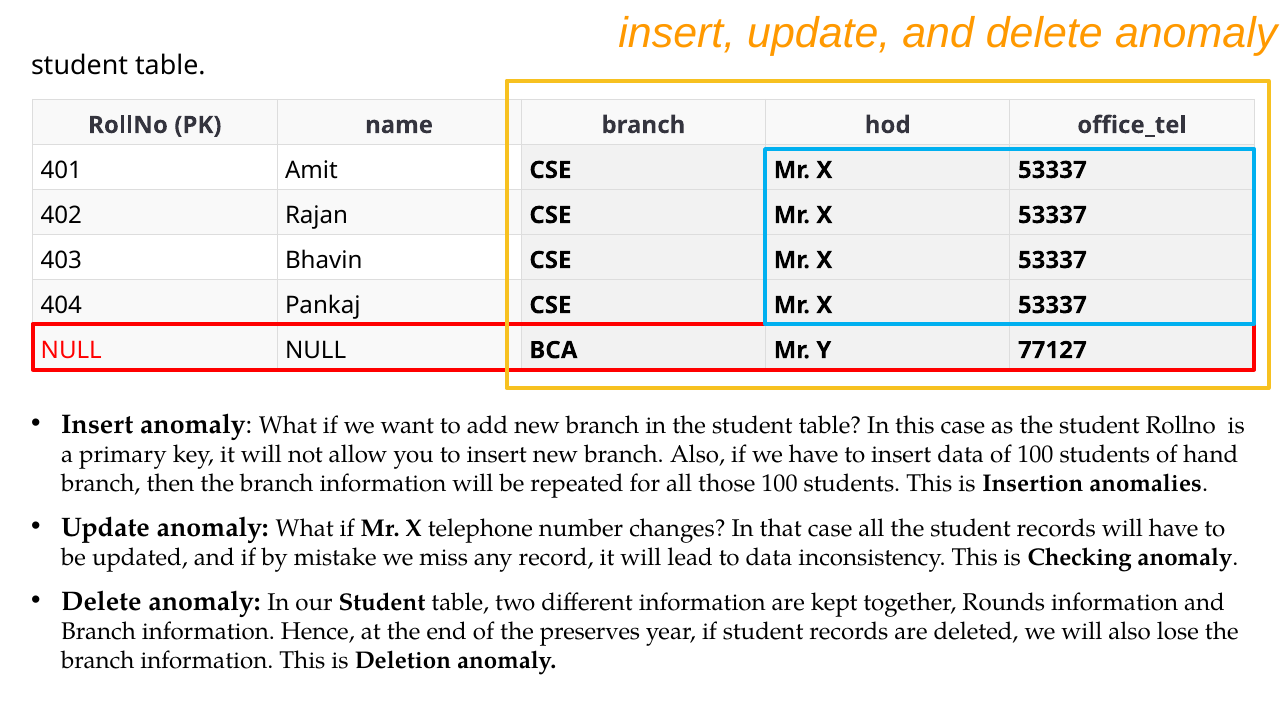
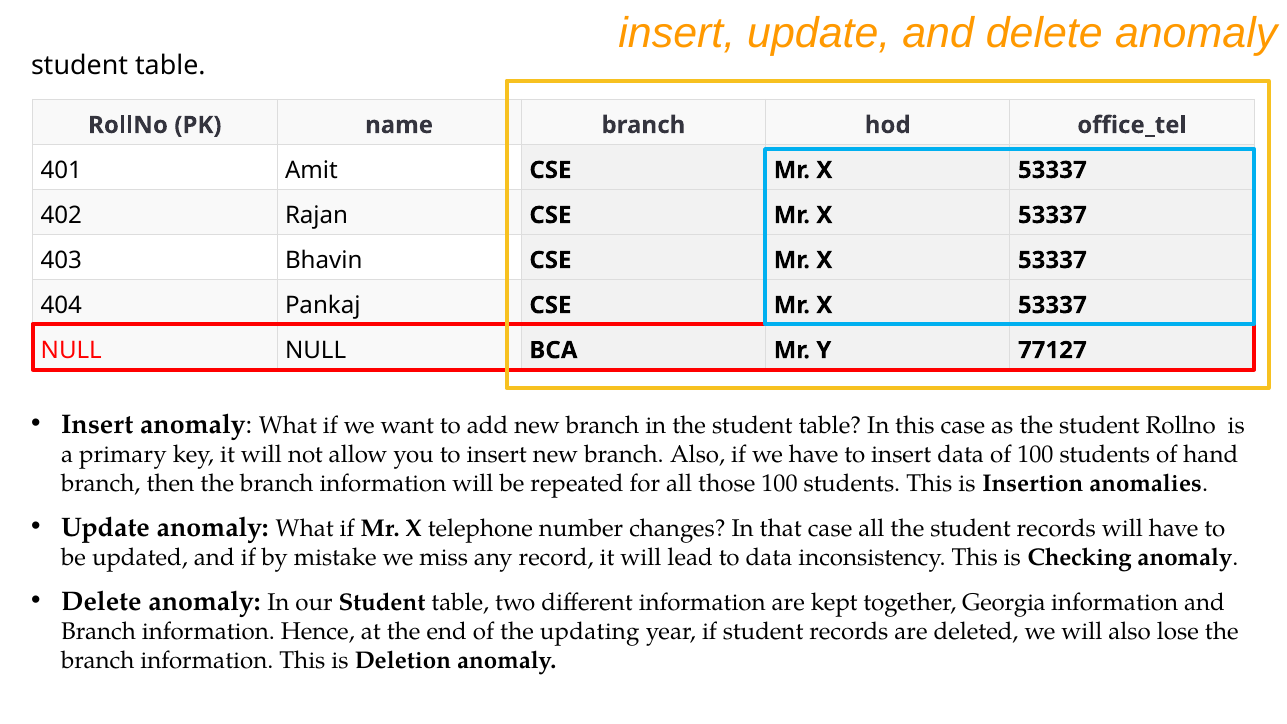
Rounds: Rounds -> Georgia
preserves: preserves -> updating
